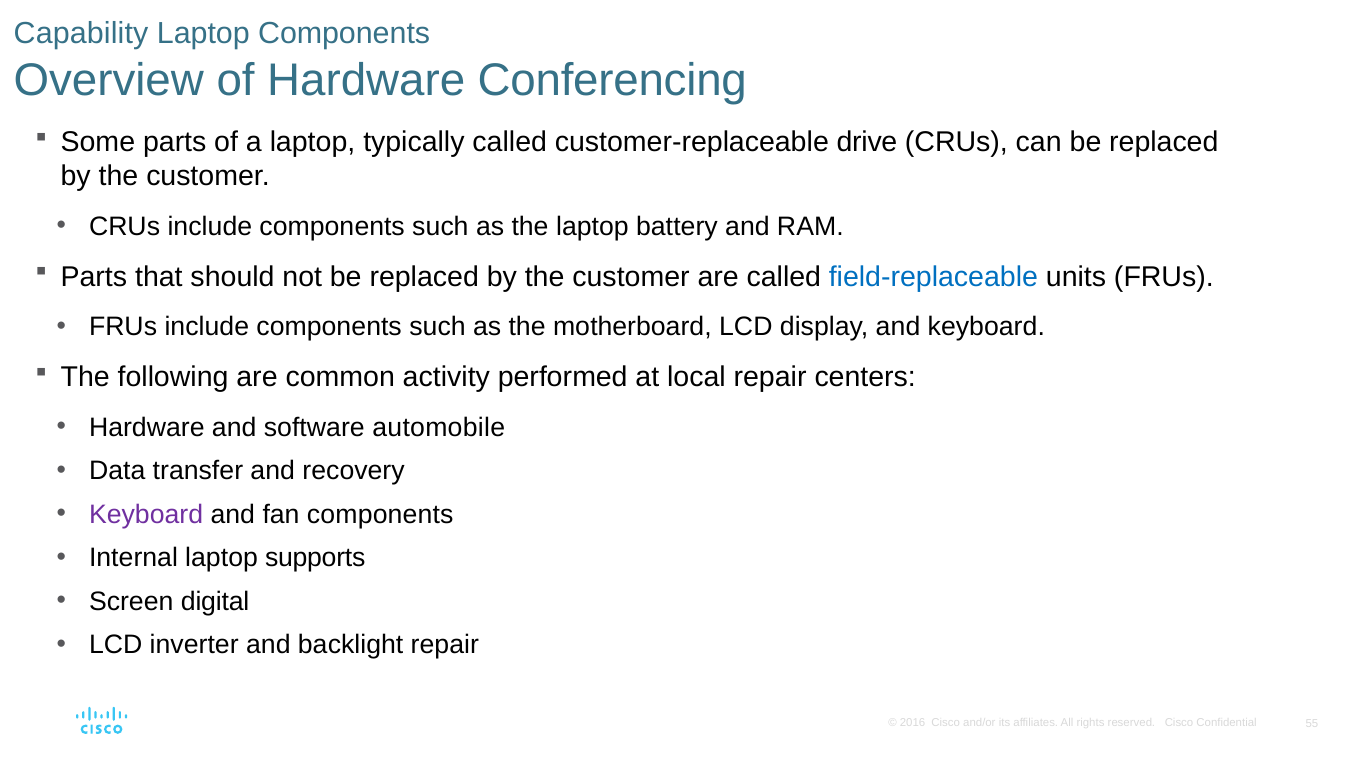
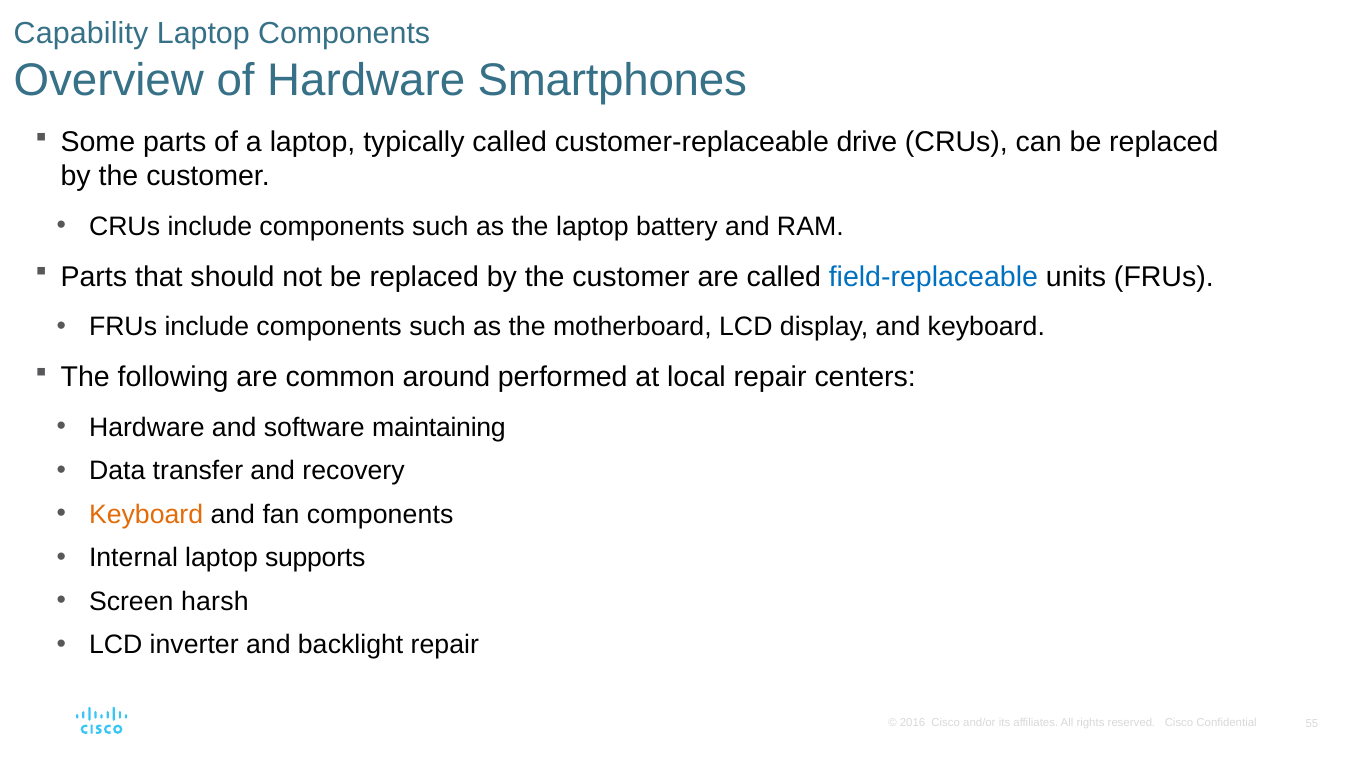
Conferencing: Conferencing -> Smartphones
activity: activity -> around
automobile: automobile -> maintaining
Keyboard at (146, 514) colour: purple -> orange
digital: digital -> harsh
